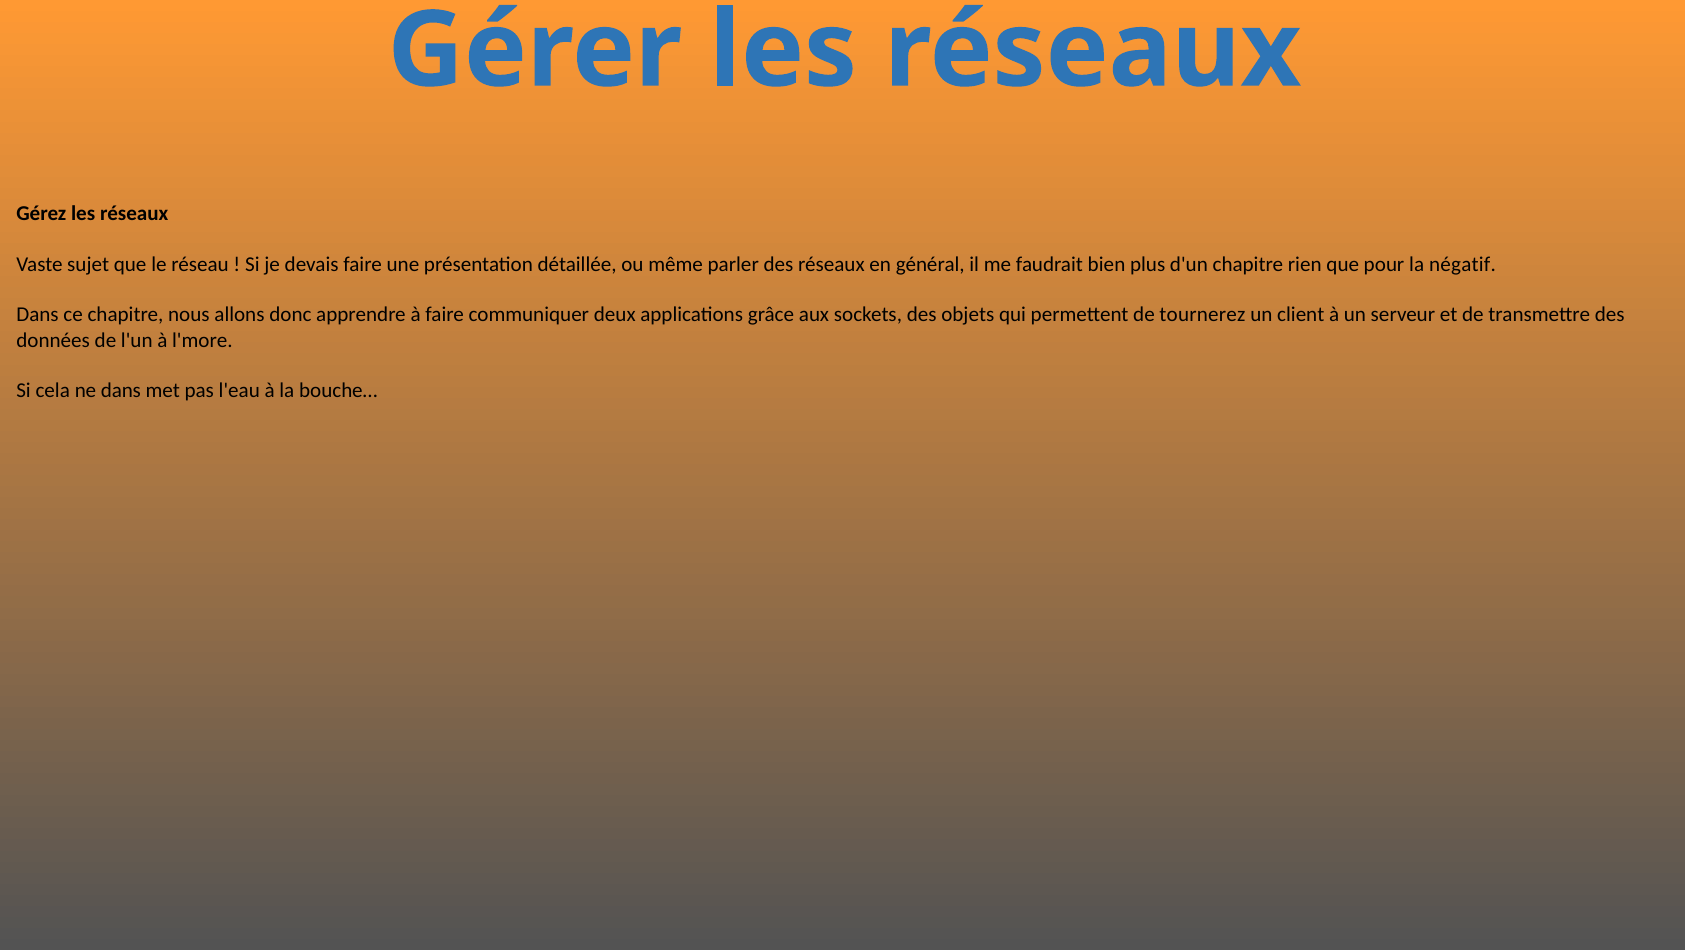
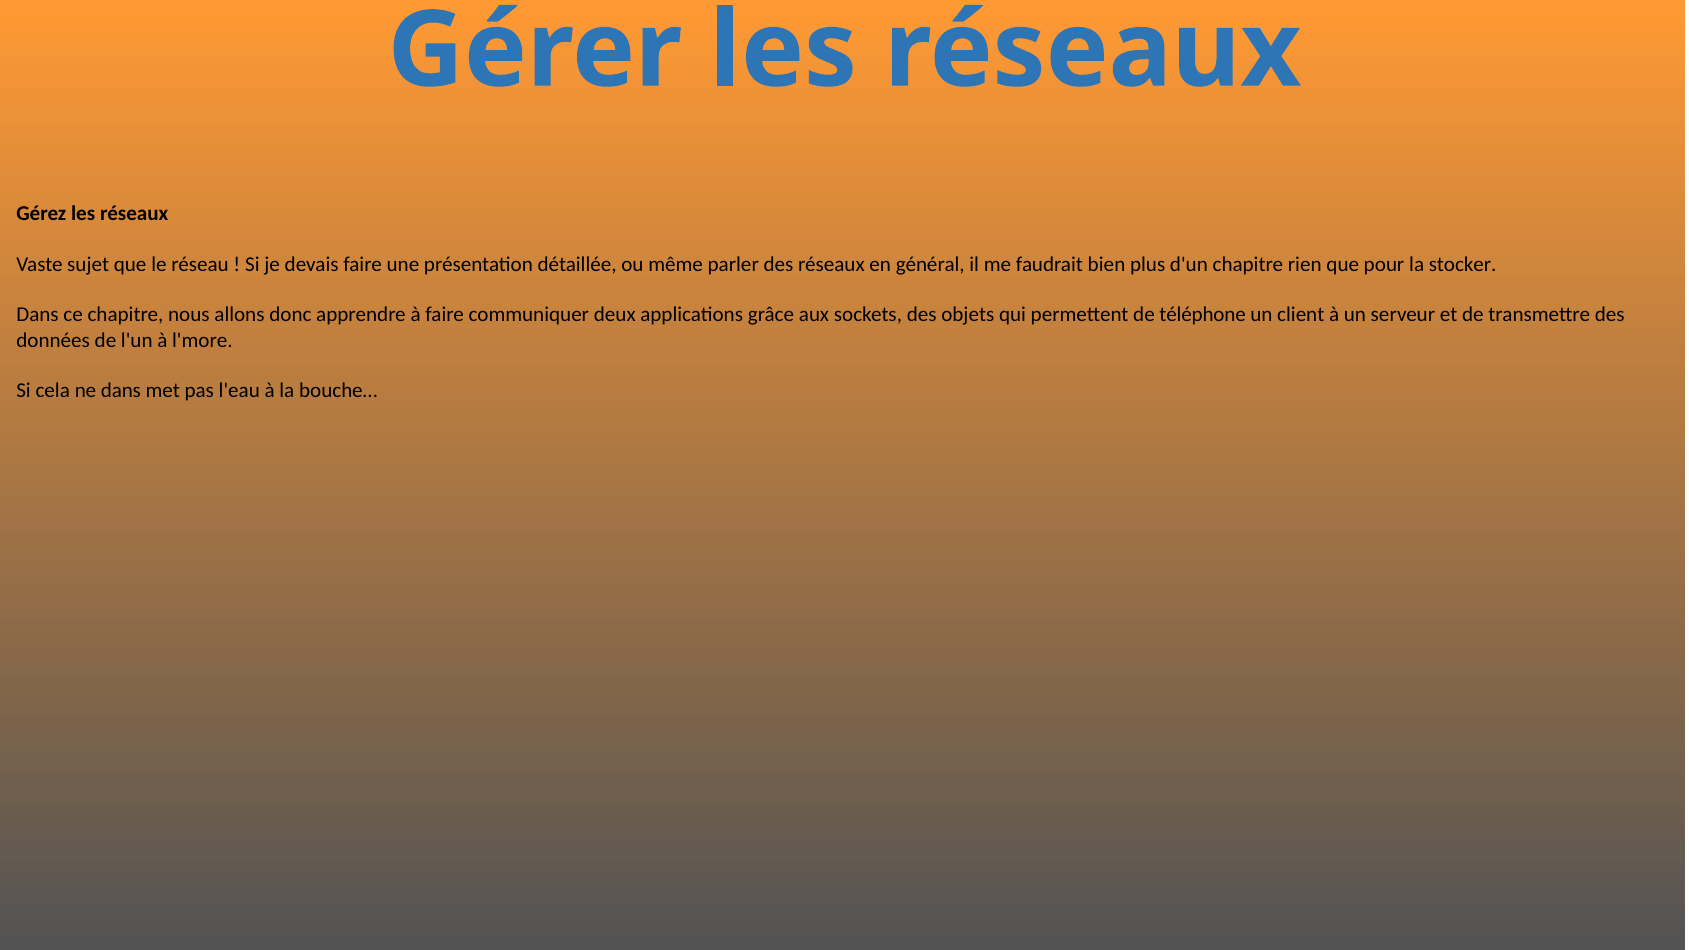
négatif: négatif -> stocker
tournerez: tournerez -> téléphone
